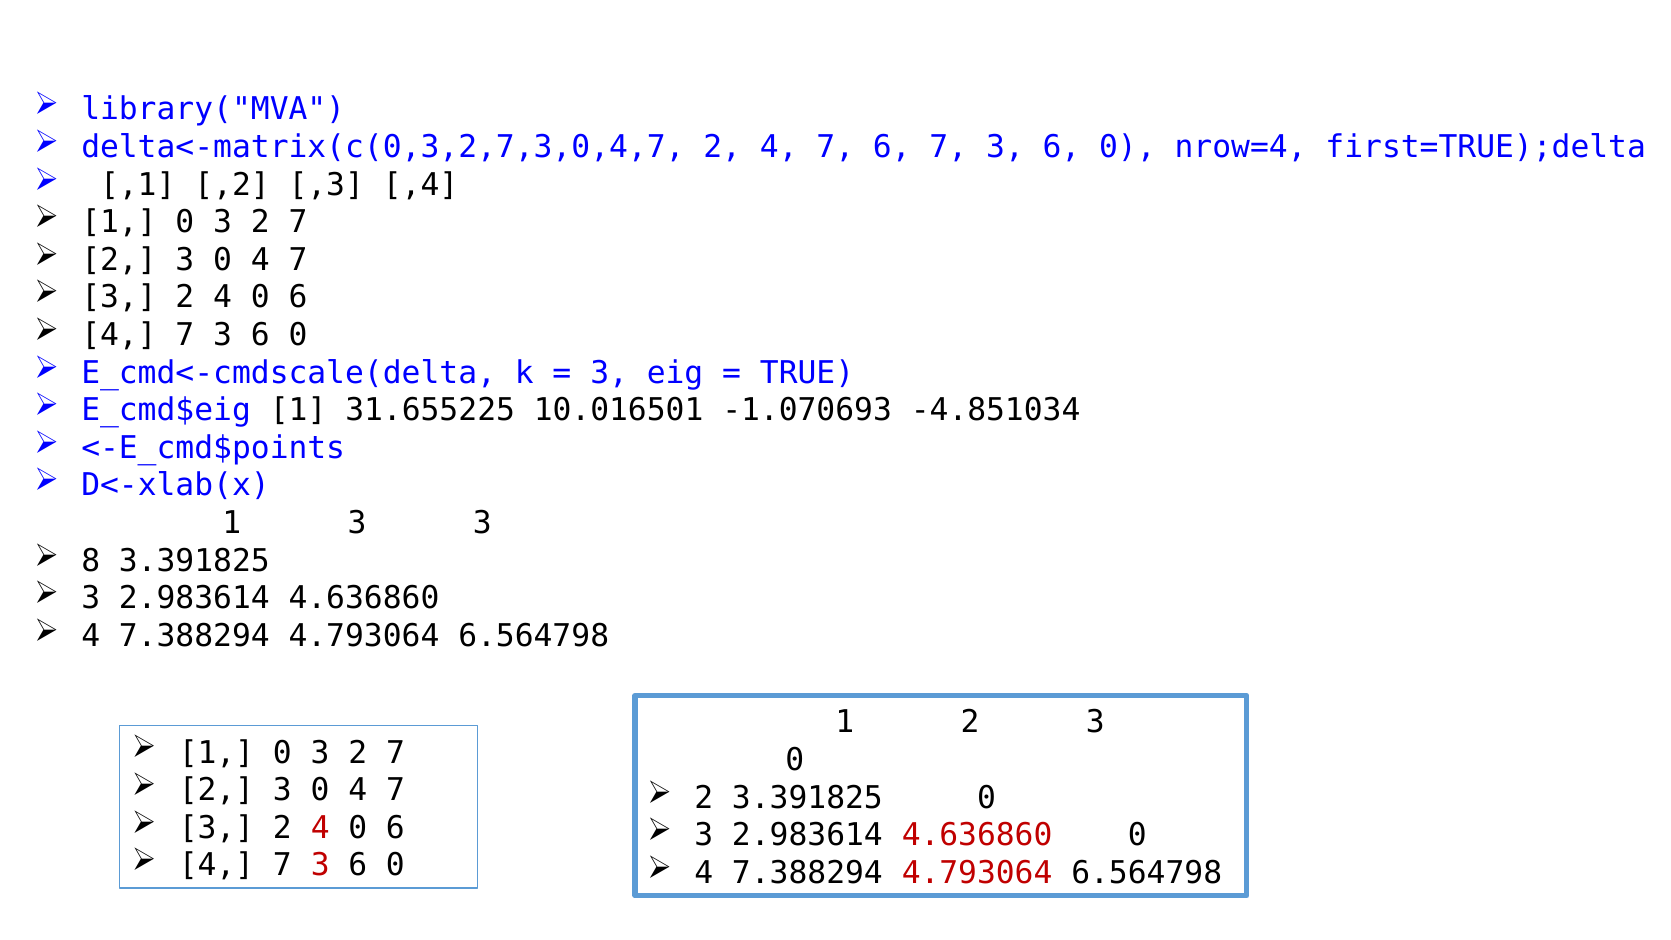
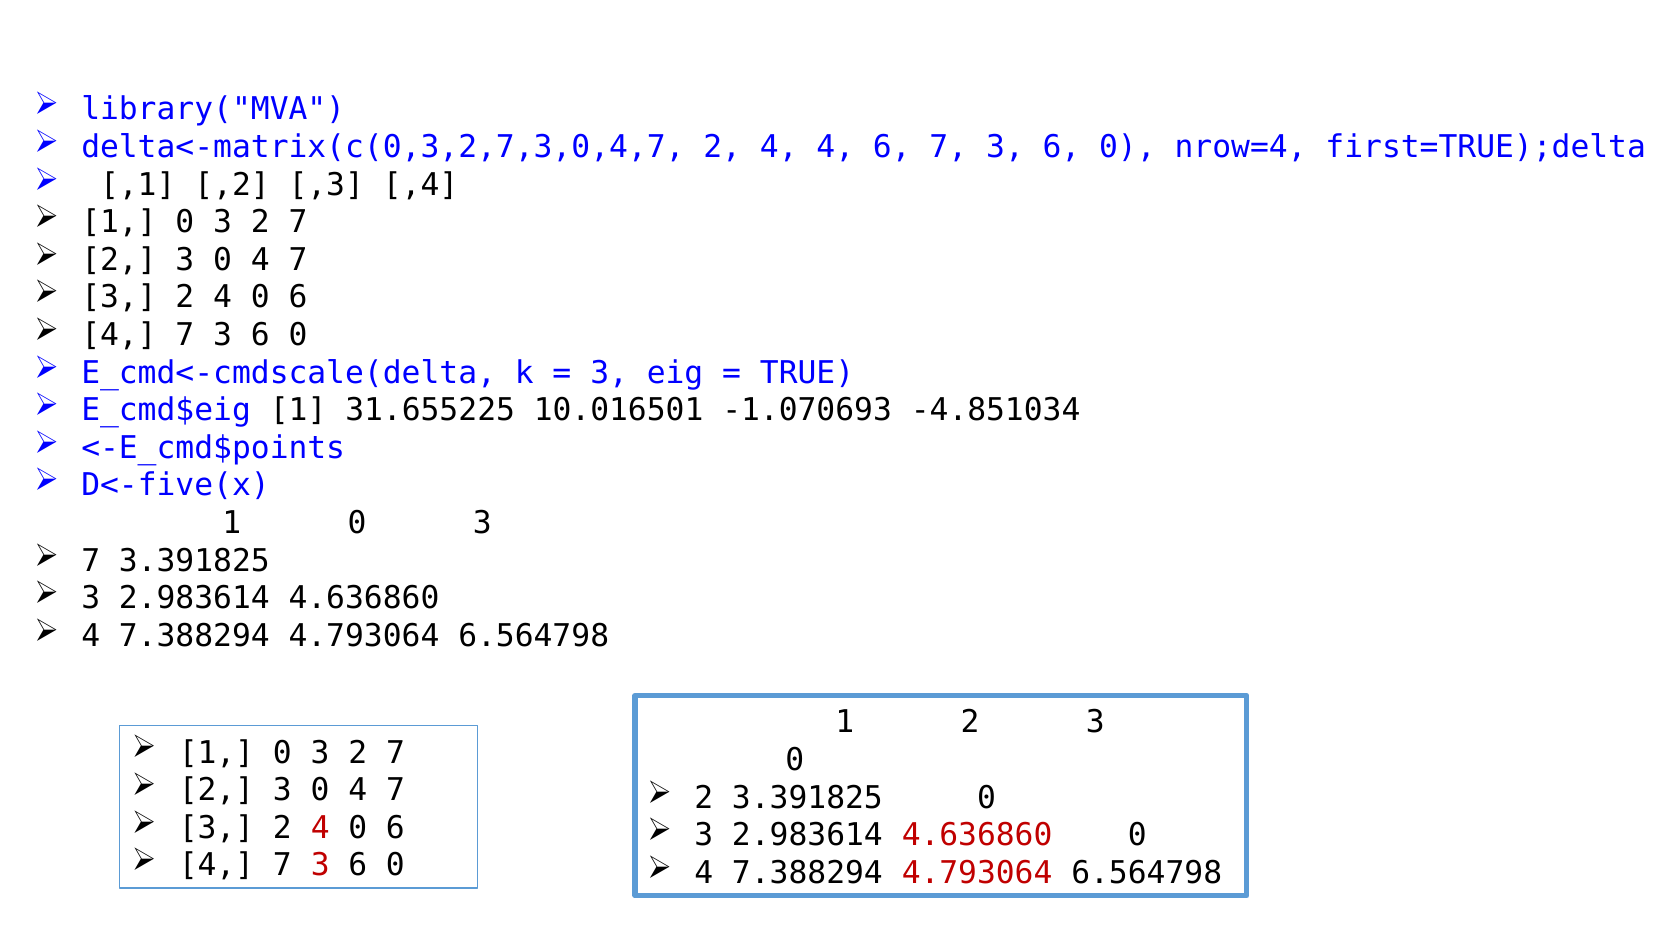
2 4 7: 7 -> 4
D<-xlab(x: D<-xlab(x -> D<-five(x
3 at (357, 523): 3 -> 0
8 at (91, 561): 8 -> 7
